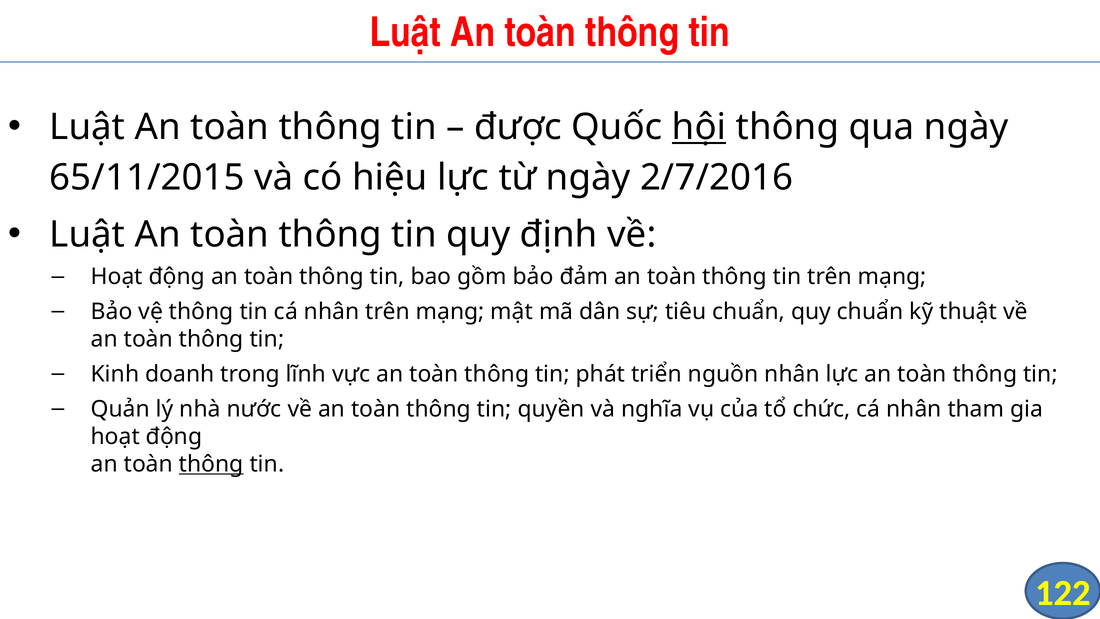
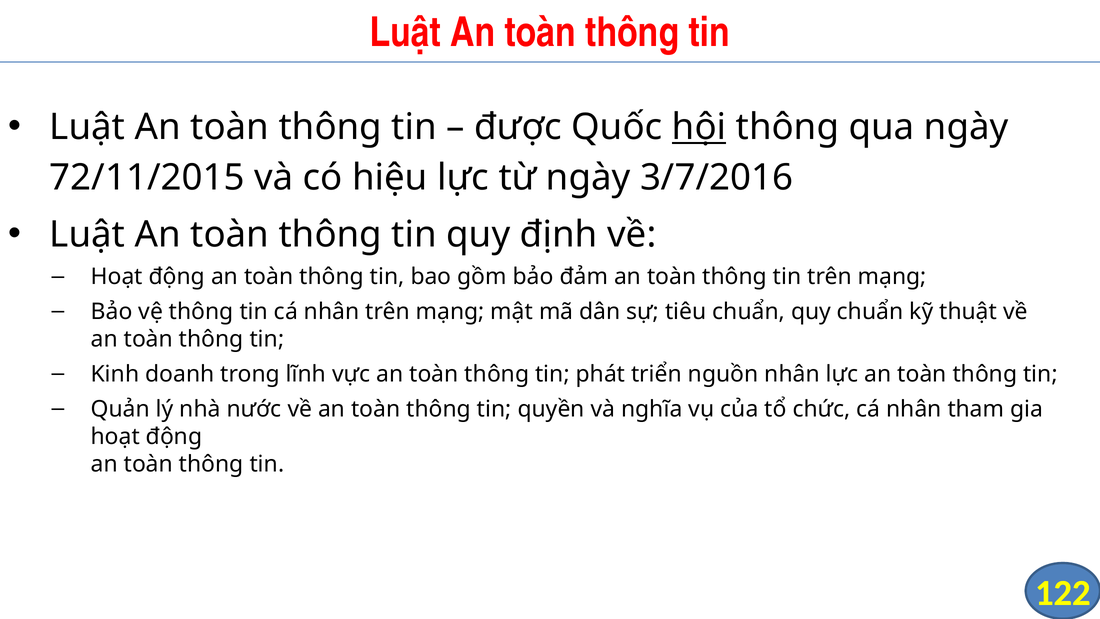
65/11/2015: 65/11/2015 -> 72/11/2015
2/7/2016: 2/7/2016 -> 3/7/2016
thông at (211, 464) underline: present -> none
